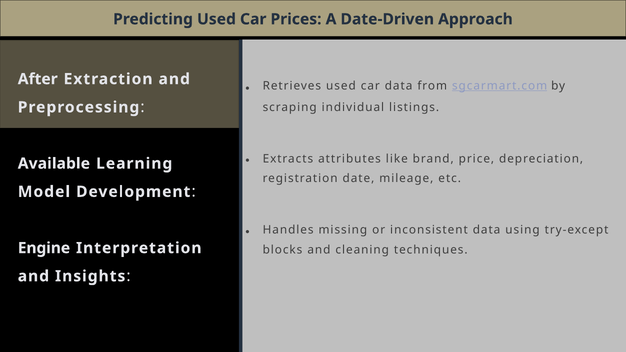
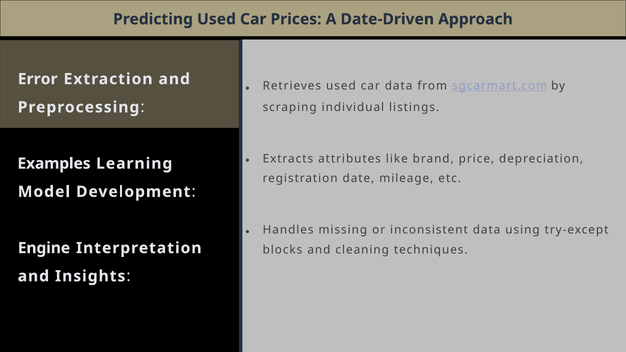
After: After -> Error
Available: Available -> Examples
